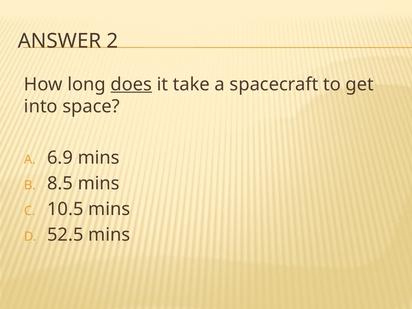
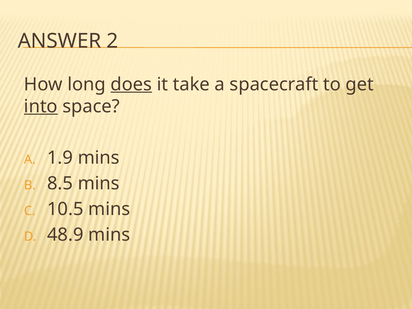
into underline: none -> present
6.9: 6.9 -> 1.9
52.5: 52.5 -> 48.9
